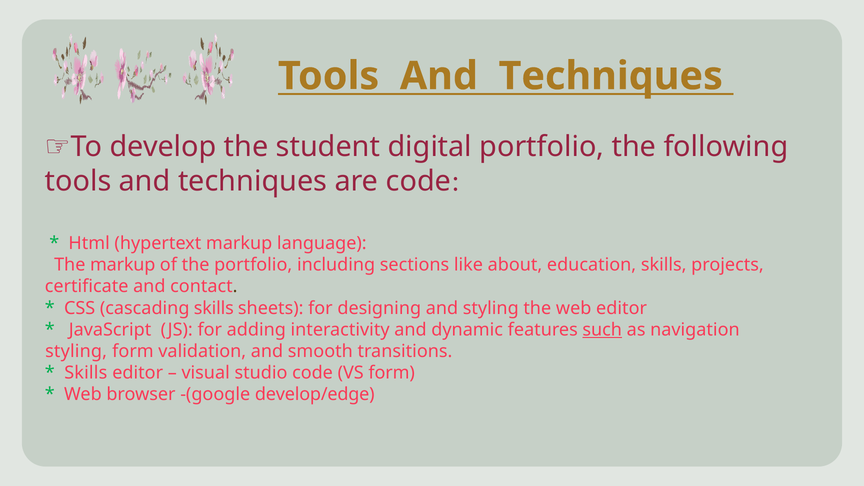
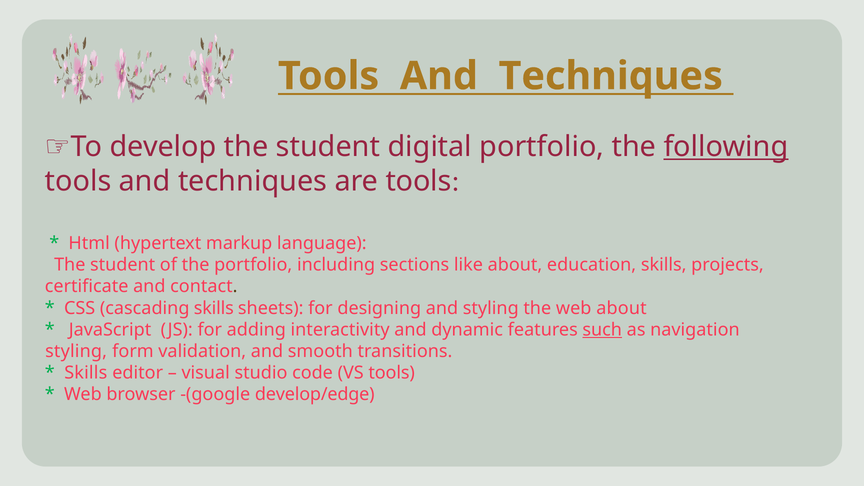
following underline: none -> present
are code: code -> tools
markup at (123, 265): markup -> student
web editor: editor -> about
VS form: form -> tools
